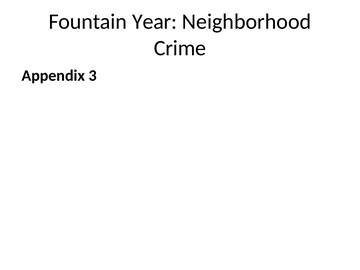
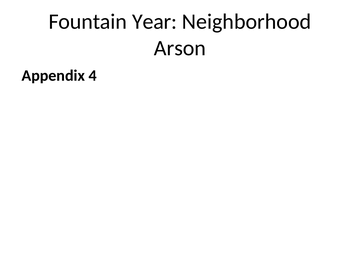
Crime: Crime -> Arson
3: 3 -> 4
